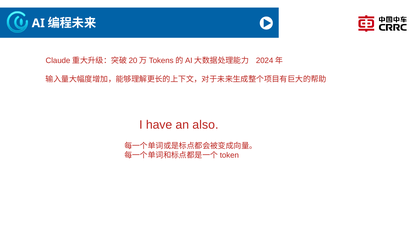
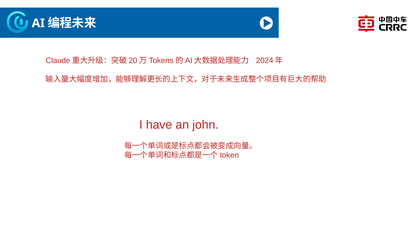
also: also -> john
